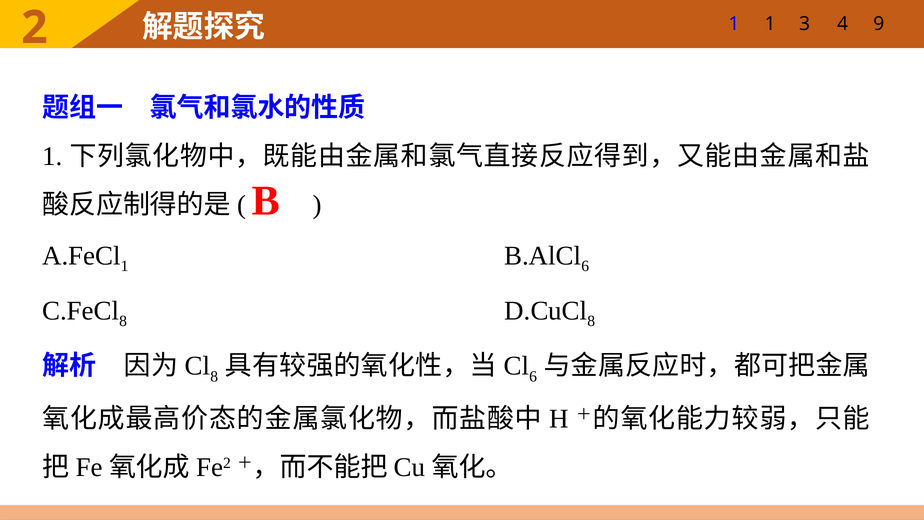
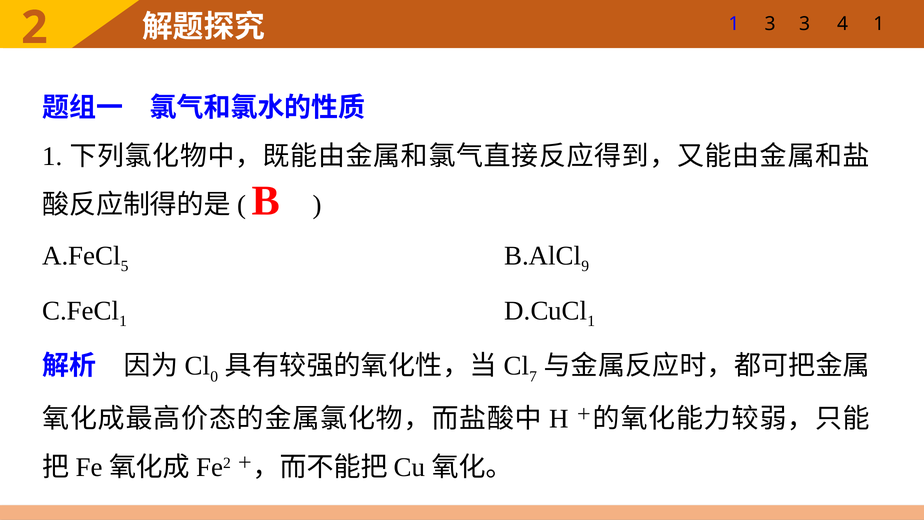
1 1: 1 -> 3
4 9: 9 -> 1
1 at (125, 266): 1 -> 5
6 at (585, 266): 6 -> 9
8 at (123, 321): 8 -> 1
8 at (591, 321): 8 -> 1
8 at (214, 376): 8 -> 0
6 at (533, 376): 6 -> 7
